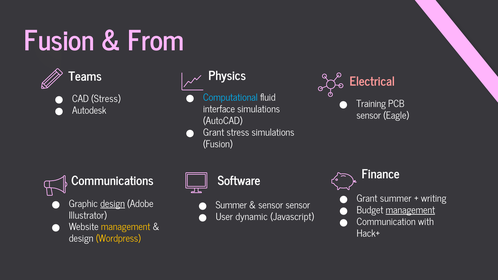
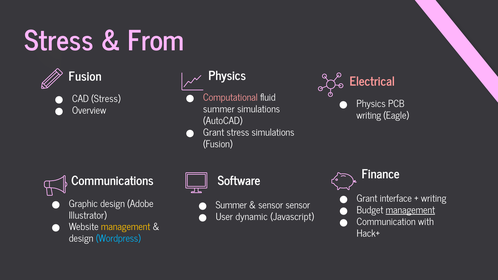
Fusion at (59, 42): Fusion -> Stress
Teams at (85, 77): Teams -> Fusion
Computational colour: light blue -> pink
Training at (371, 104): Training -> Physics
Autodesk: Autodesk -> Overview
interface at (219, 109): interface -> summer
sensor at (369, 116): sensor -> writing
Grant summer: summer -> interface
design at (113, 204) underline: present -> none
Wordpress colour: yellow -> light blue
